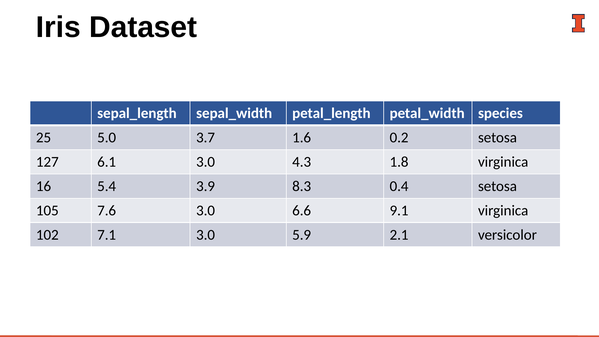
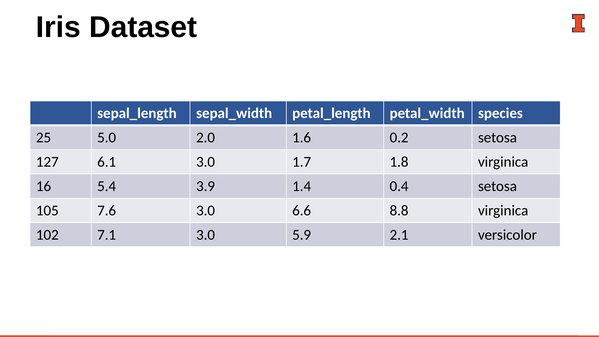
3.7: 3.7 -> 2.0
4.3: 4.3 -> 1.7
8.3: 8.3 -> 1.4
9.1: 9.1 -> 8.8
